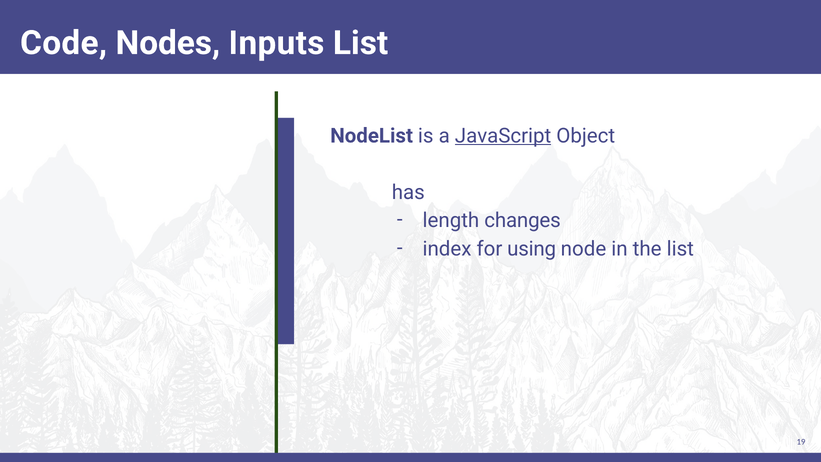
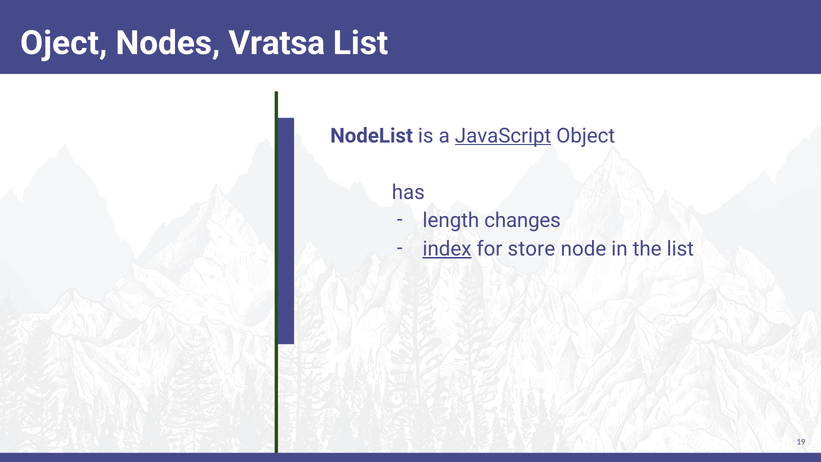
Code: Code -> Oject
Inputs: Inputs -> Vratsa
index underline: none -> present
using: using -> store
